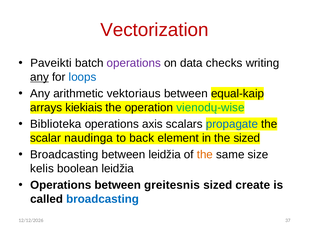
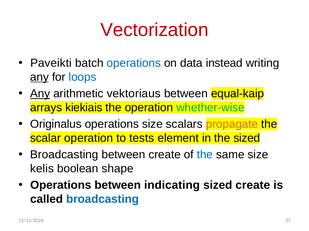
operations at (134, 63) colour: purple -> blue
checks: checks -> instead
Any at (40, 94) underline: none -> present
vienodų-wise: vienodų-wise -> whether-wise
Biblioteka: Biblioteka -> Originalus
operations axis: axis -> size
propagate colour: blue -> orange
scalar naudinga: naudinga -> operation
back: back -> tests
between leidžia: leidžia -> create
the at (205, 155) colour: orange -> blue
boolean leidžia: leidžia -> shape
greitesnis: greitesnis -> indicating
